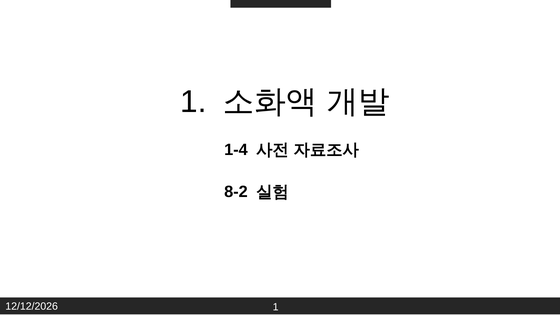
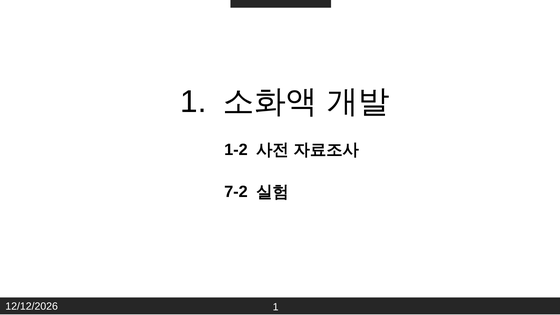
1-4: 1-4 -> 1-2
8-2: 8-2 -> 7-2
